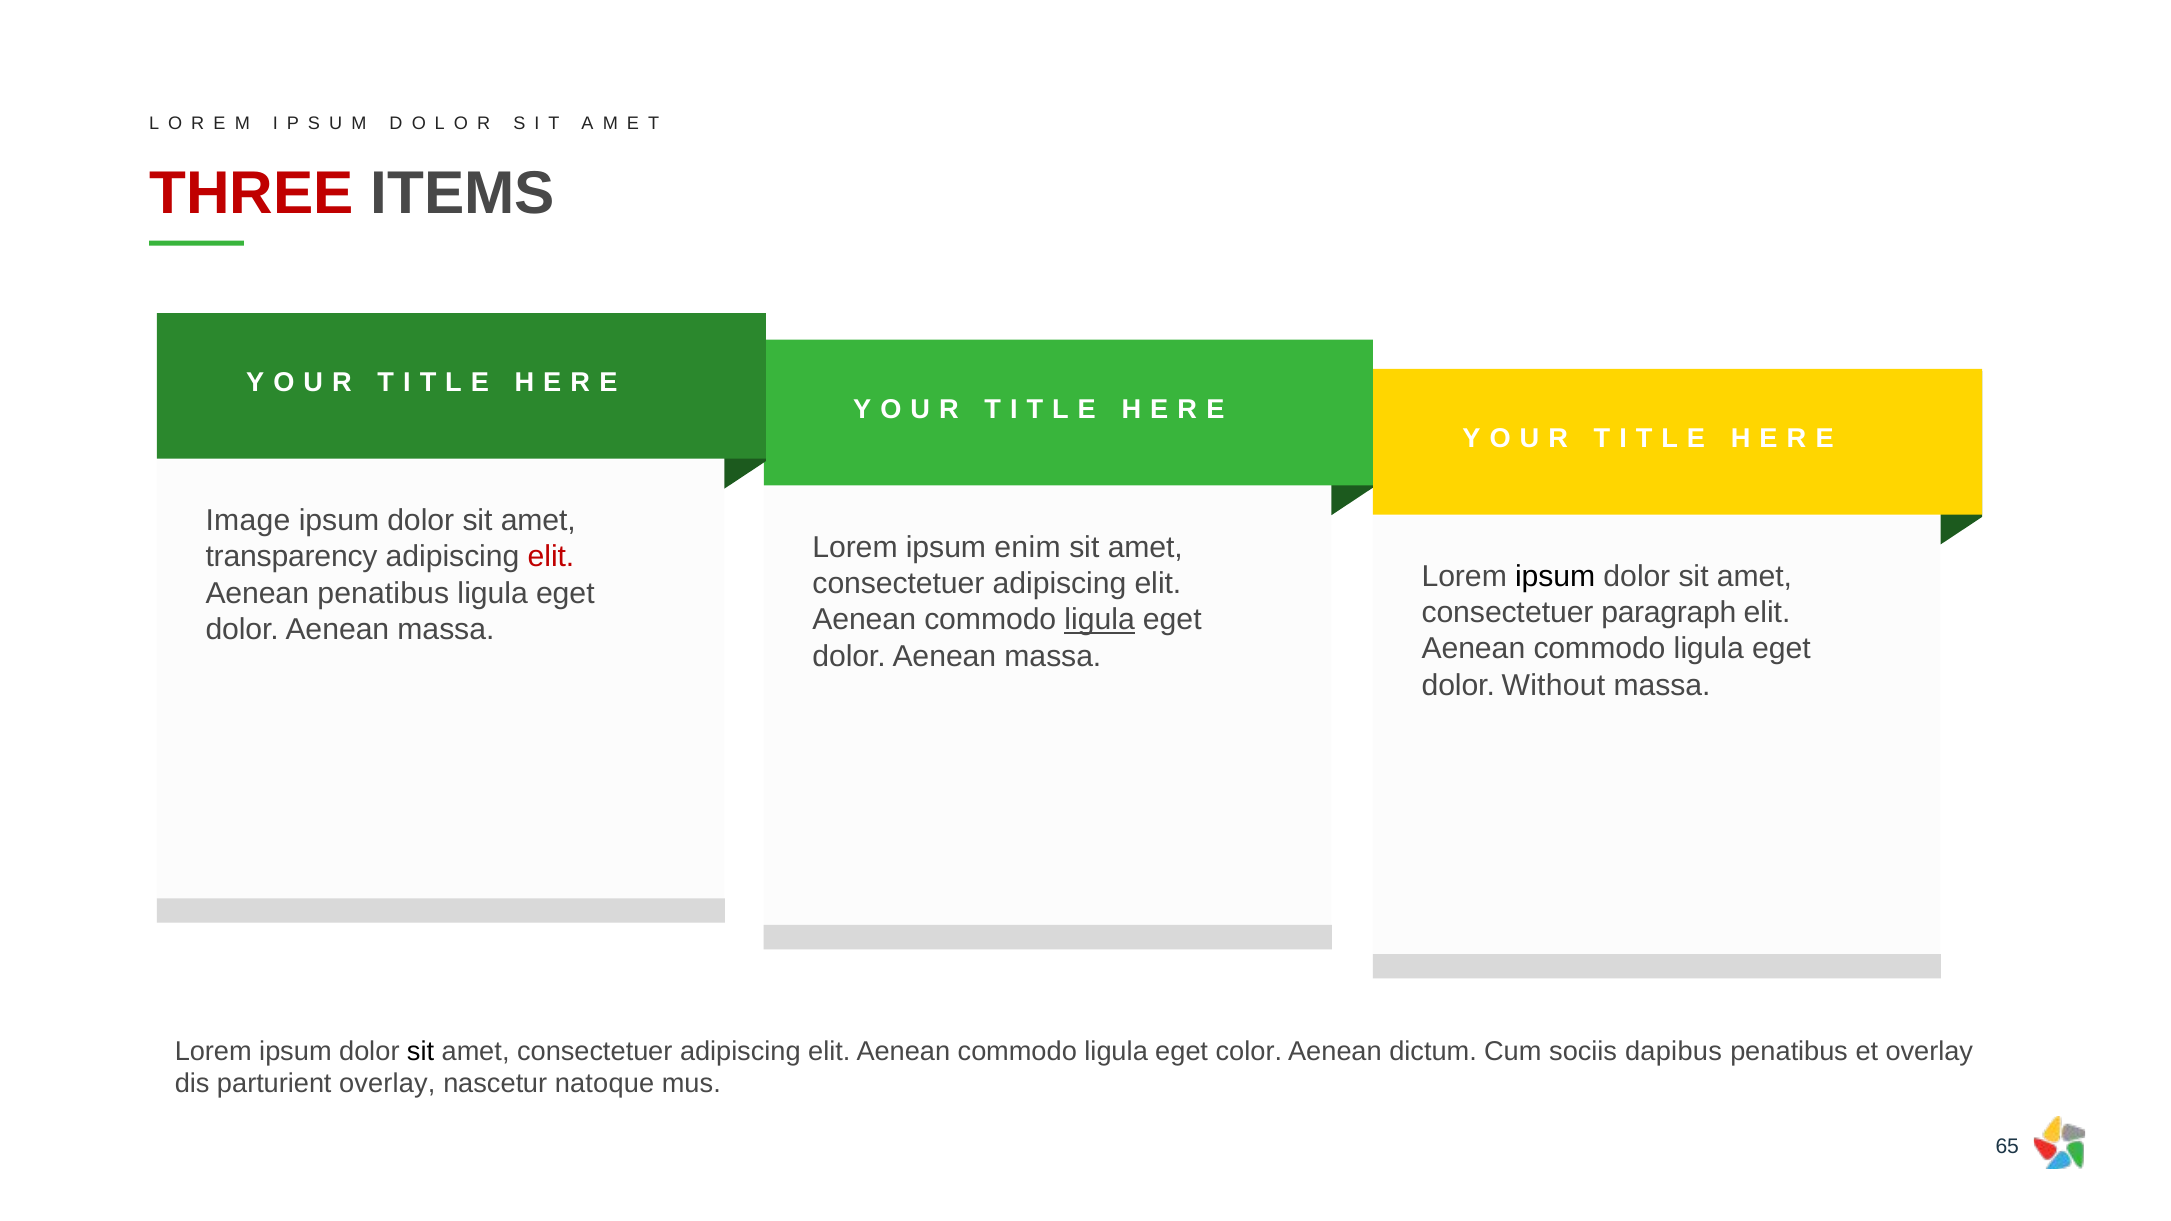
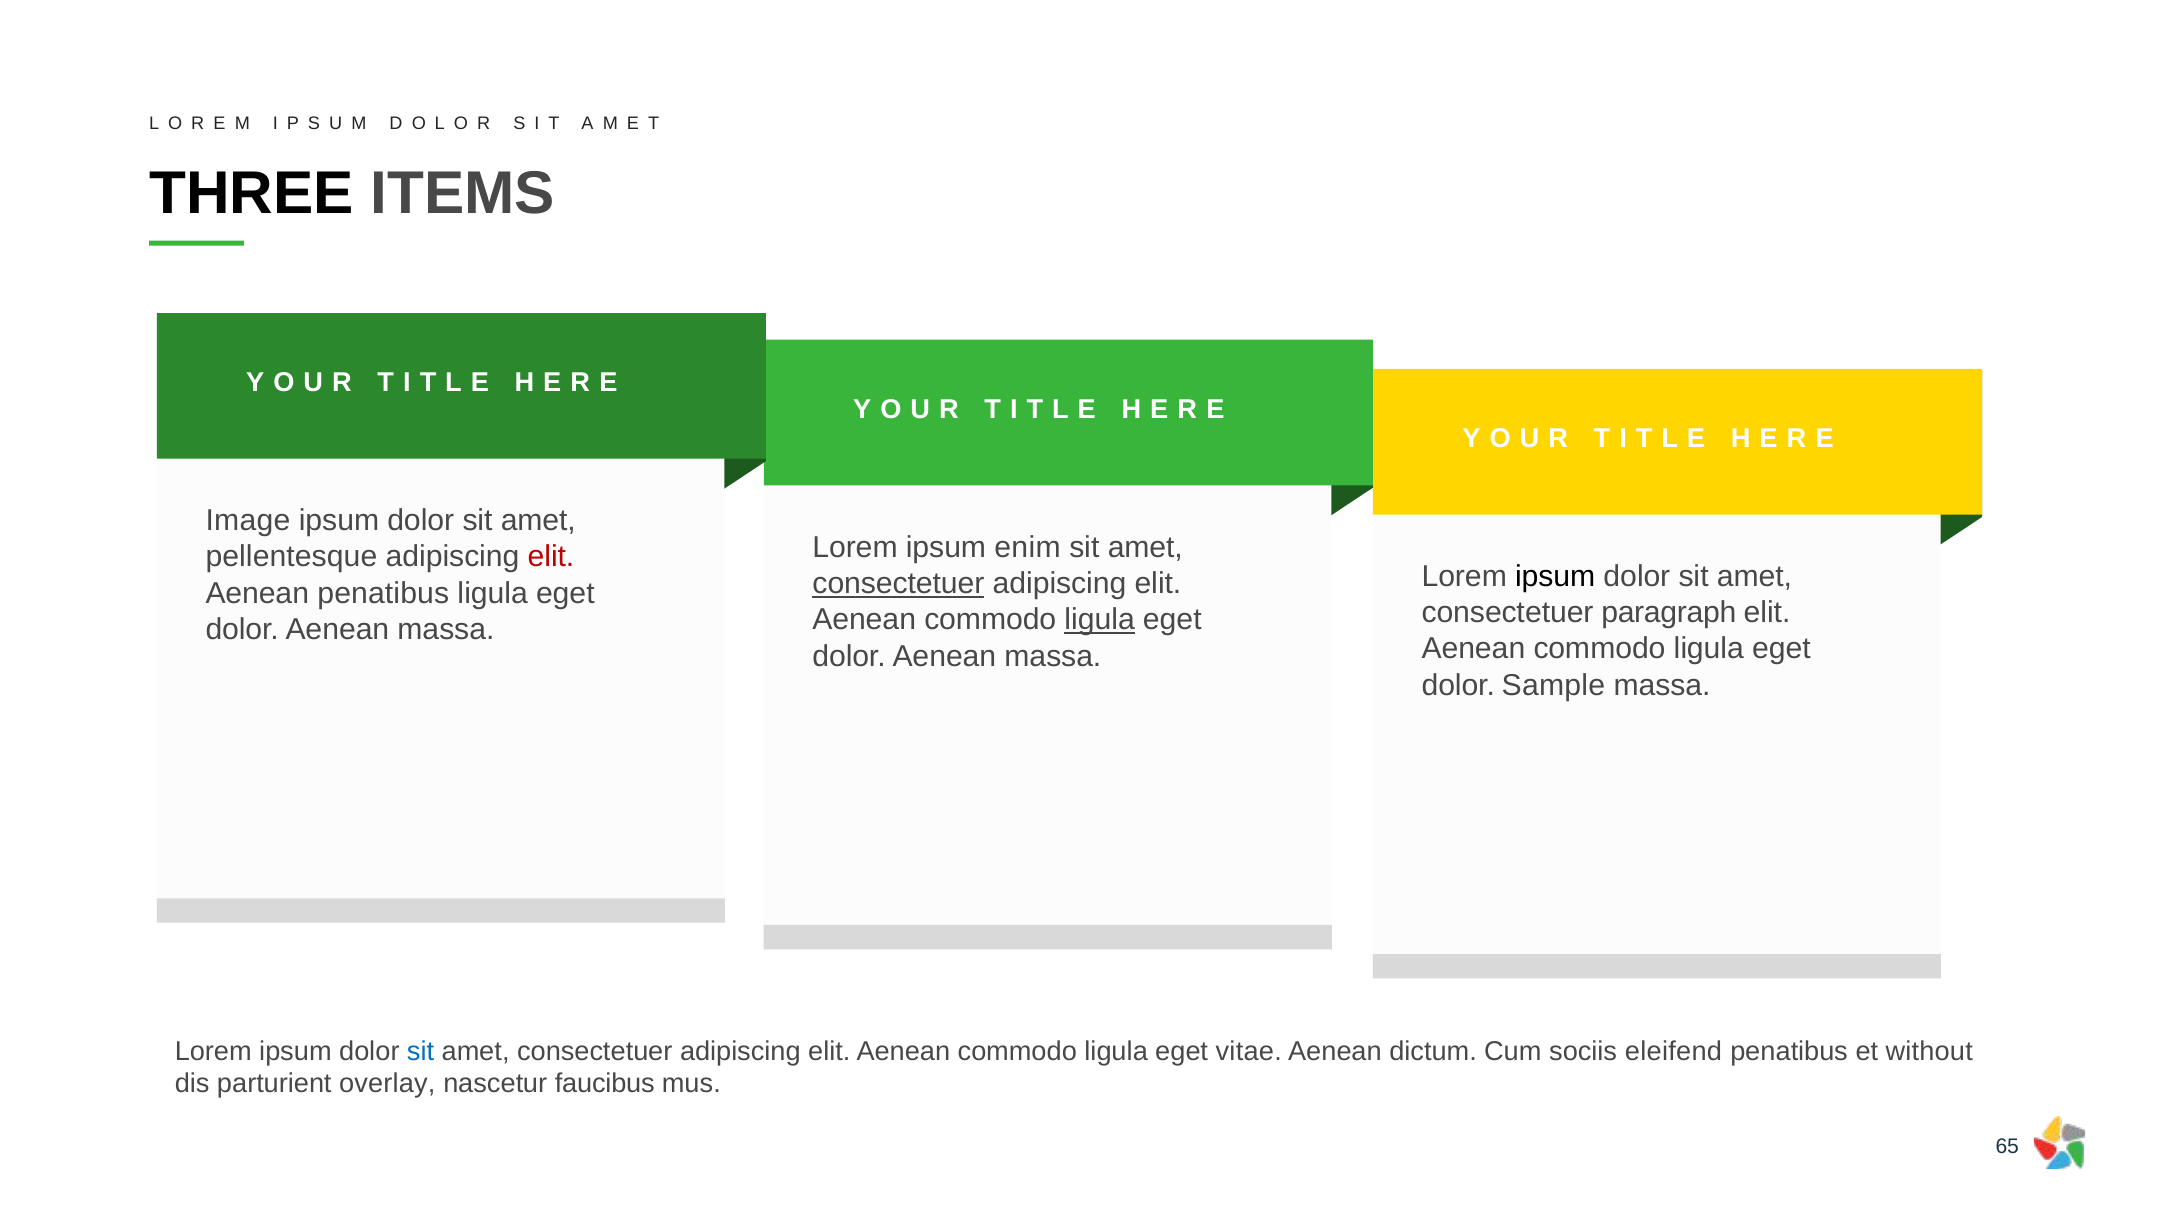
THREE colour: red -> black
transparency: transparency -> pellentesque
consectetuer at (898, 584) underline: none -> present
Without: Without -> Sample
sit at (421, 1051) colour: black -> blue
color: color -> vitae
dapibus: dapibus -> eleifend
et overlay: overlay -> without
natoque: natoque -> faucibus
